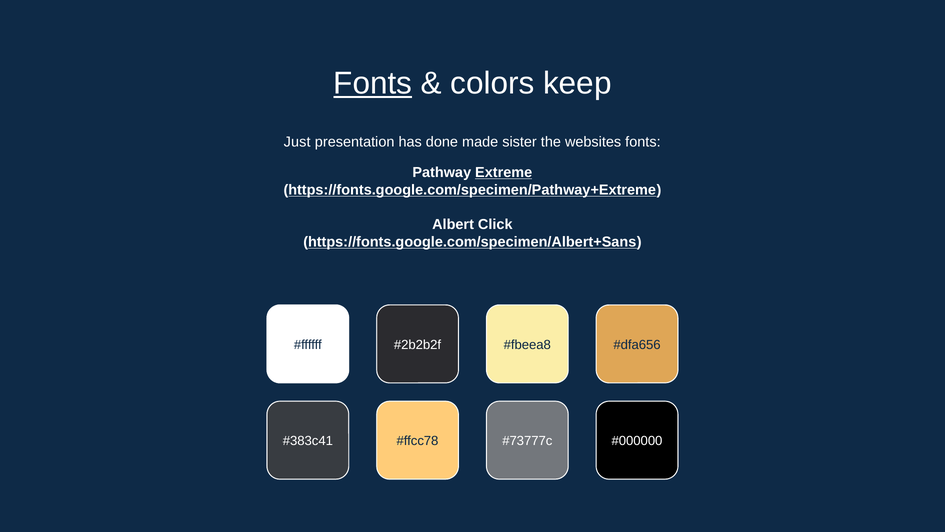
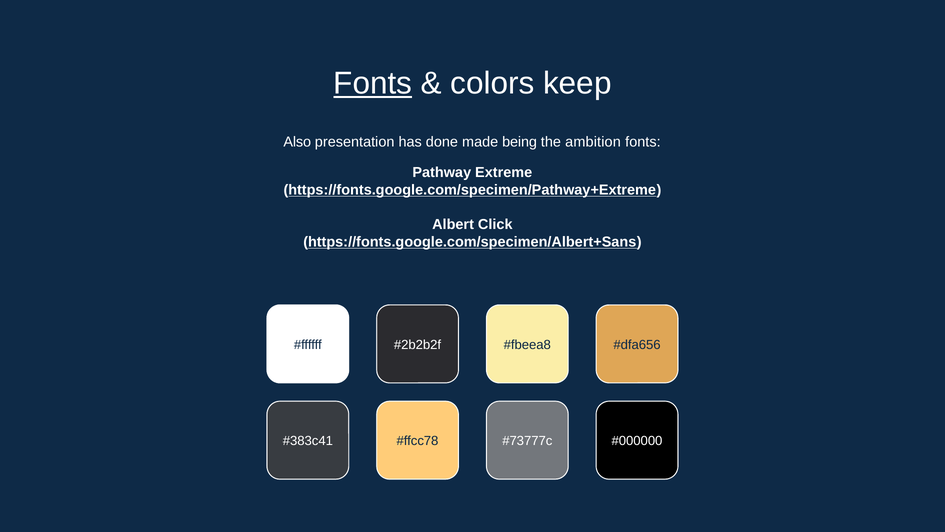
Just: Just -> Also
sister: sister -> being
websites: websites -> ambition
Extreme underline: present -> none
